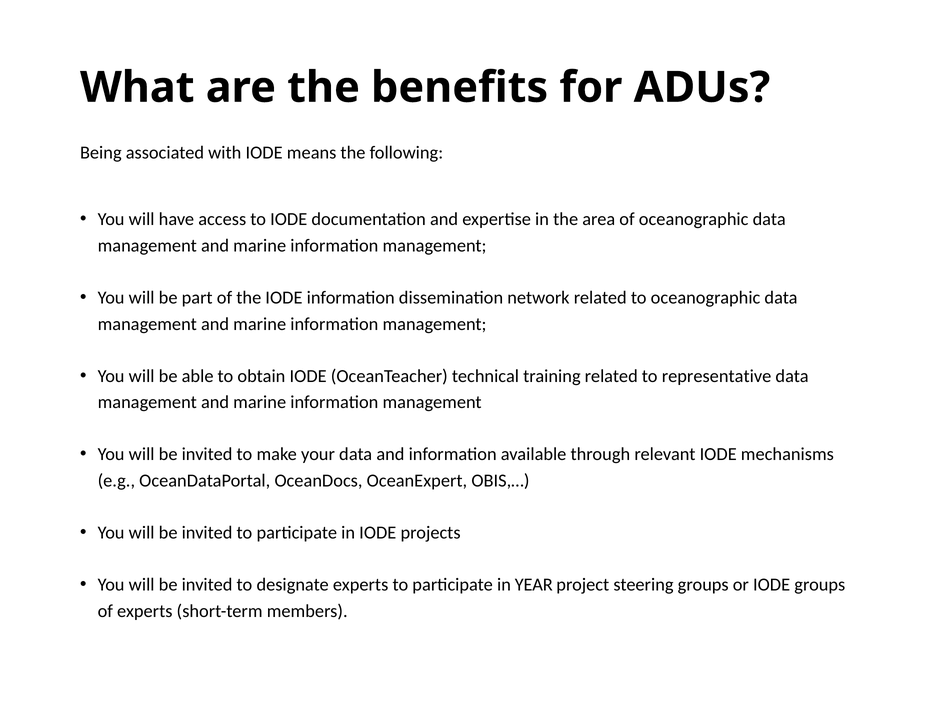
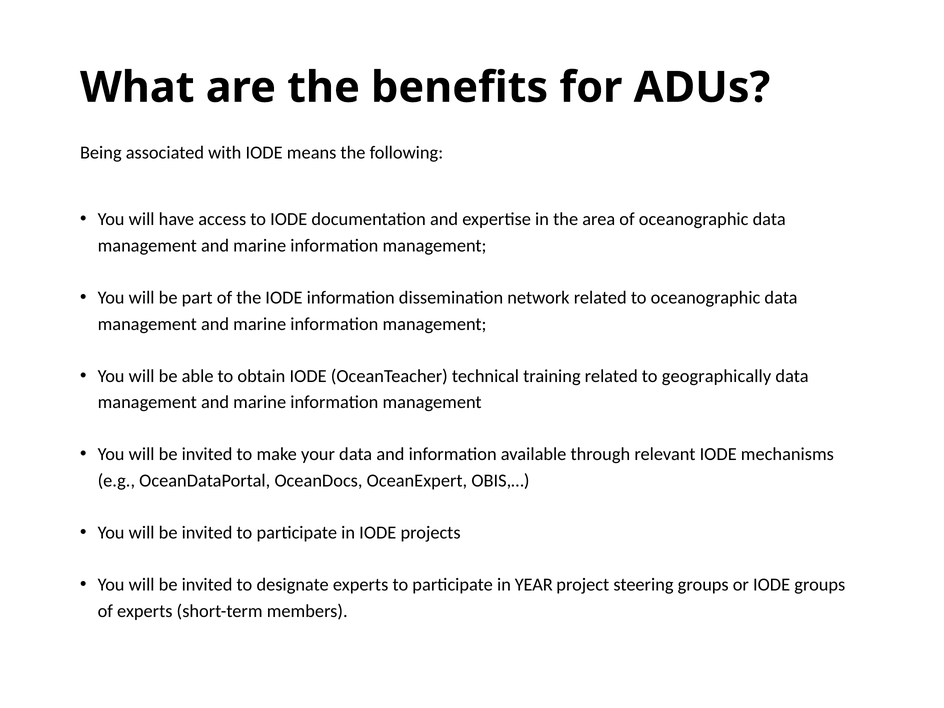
representative: representative -> geographically
